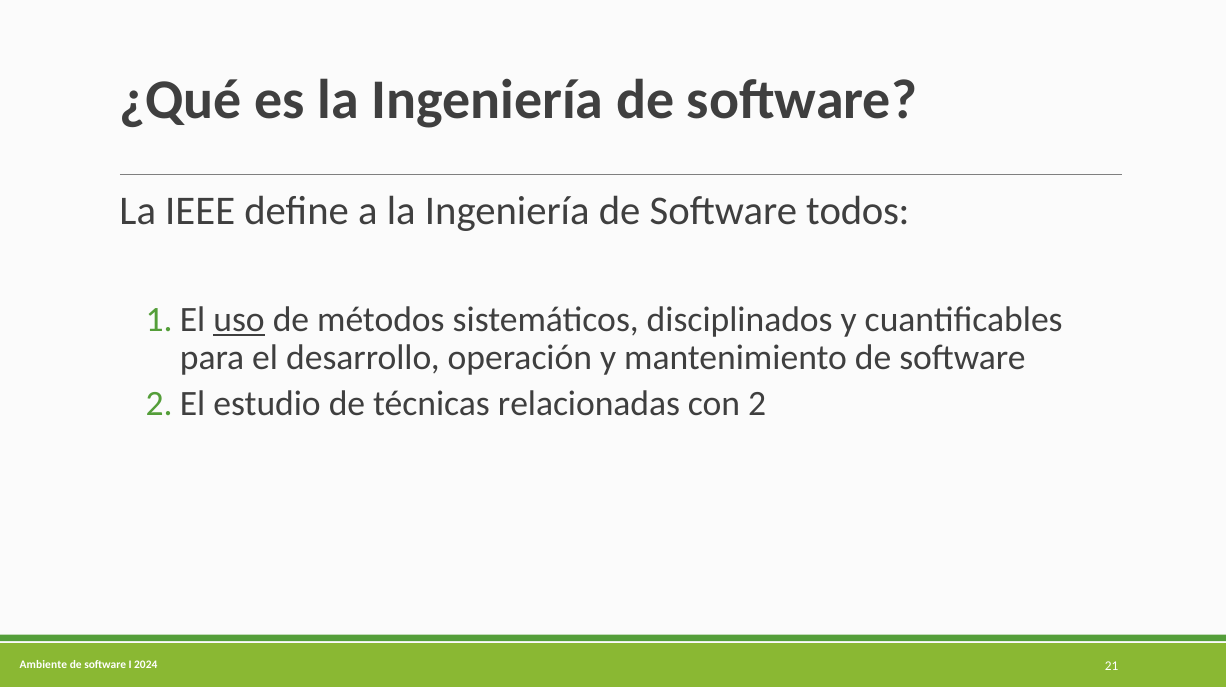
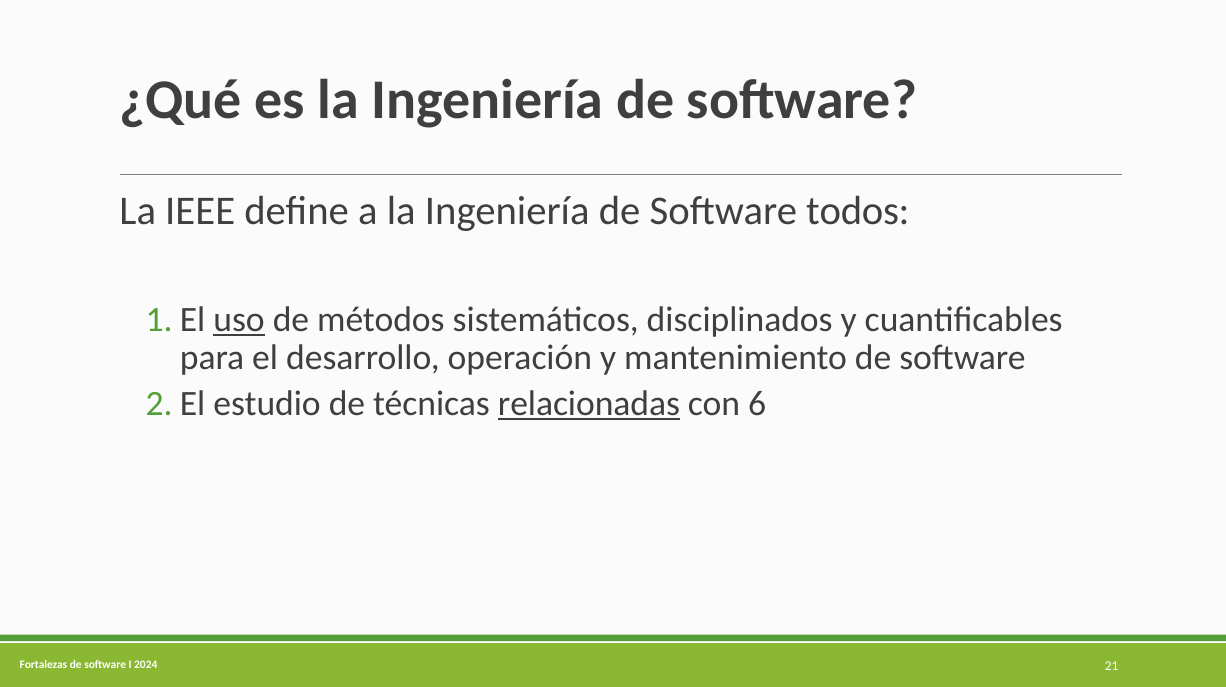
relacionadas underline: none -> present
2: 2 -> 6
Ambiente: Ambiente -> Fortalezas
